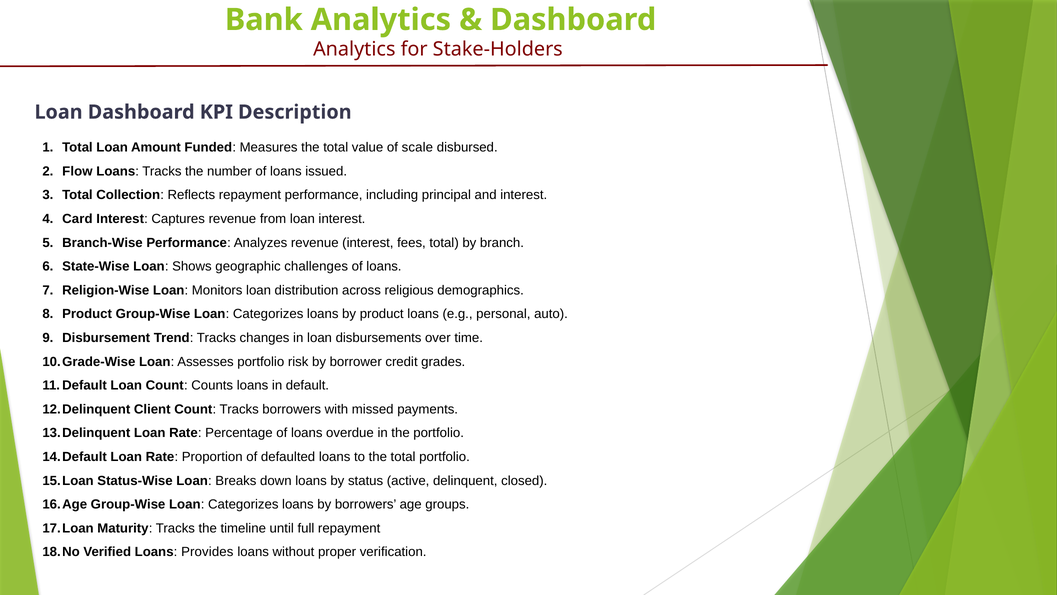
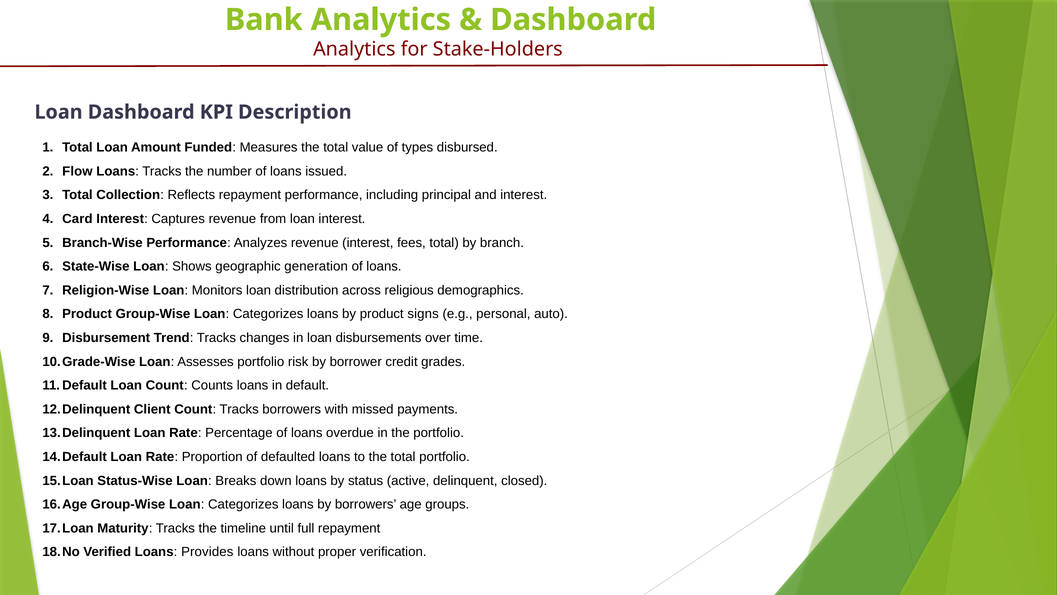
scale: scale -> types
challenges: challenges -> generation
product loans: loans -> signs
